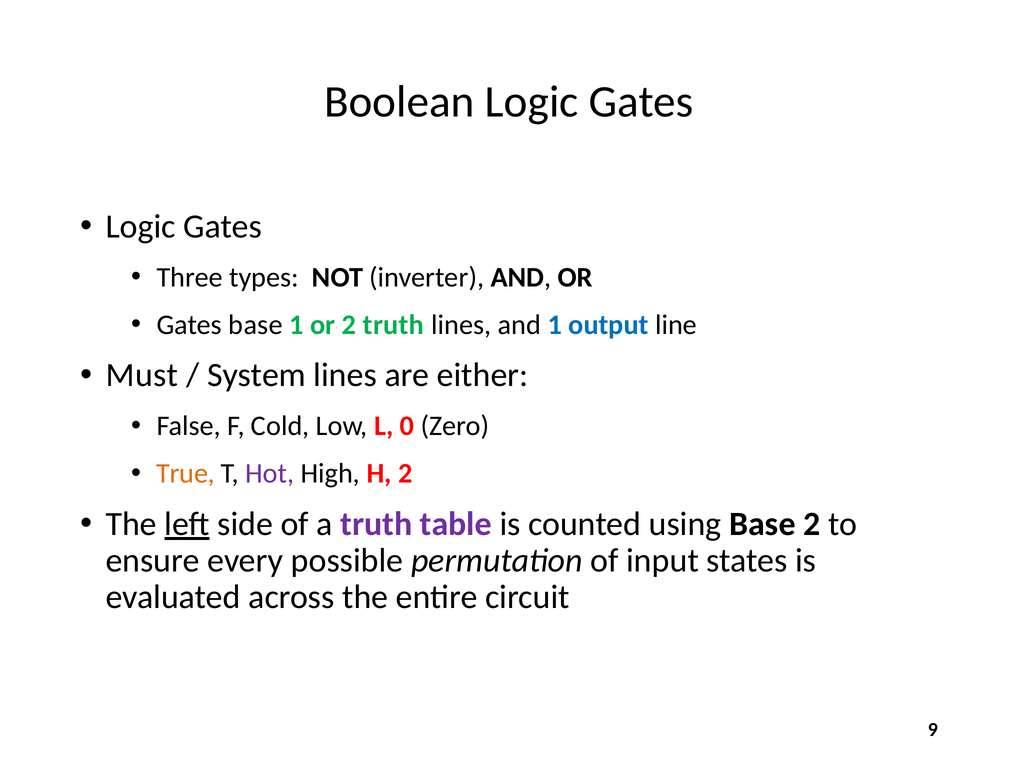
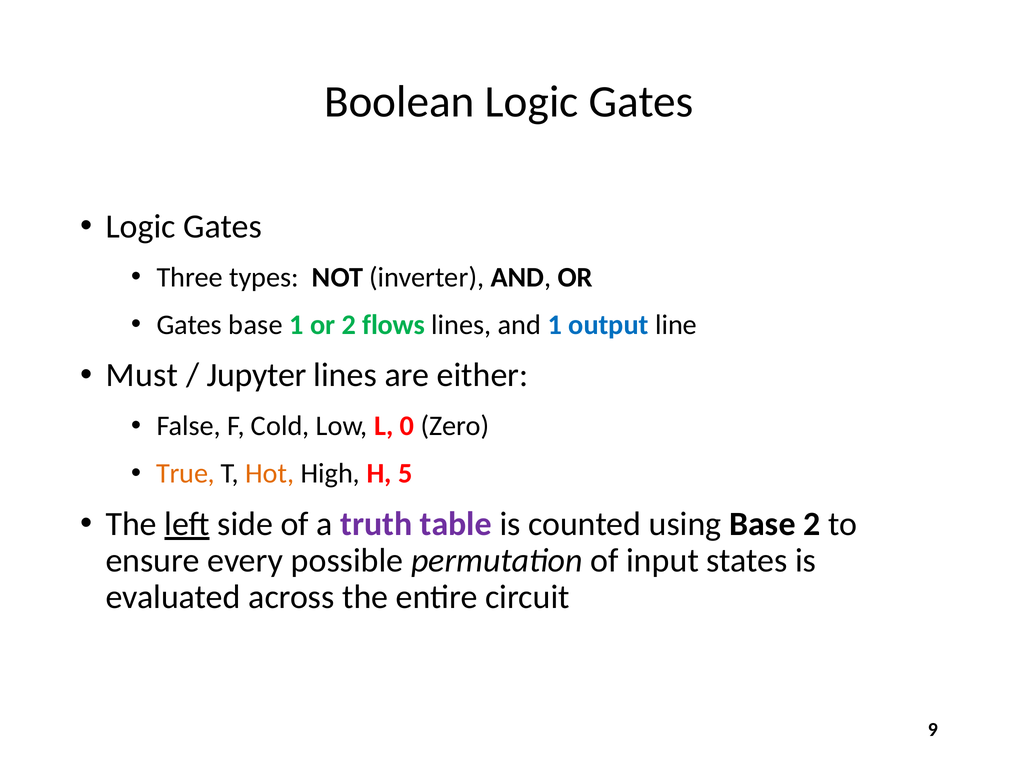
2 truth: truth -> flows
System: System -> Jupyter
Hot colour: purple -> orange
H 2: 2 -> 5
